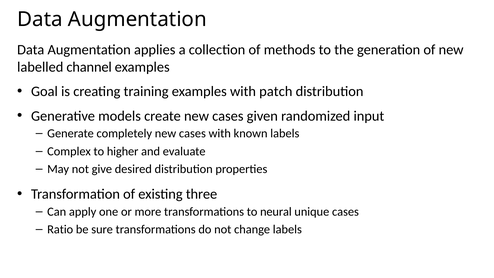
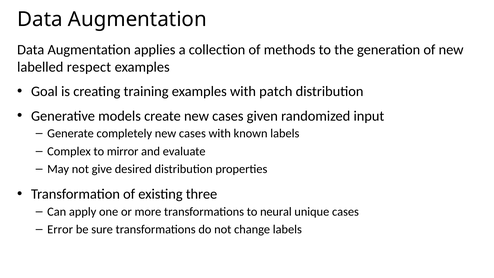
channel: channel -> respect
higher: higher -> mirror
Ratio: Ratio -> Error
